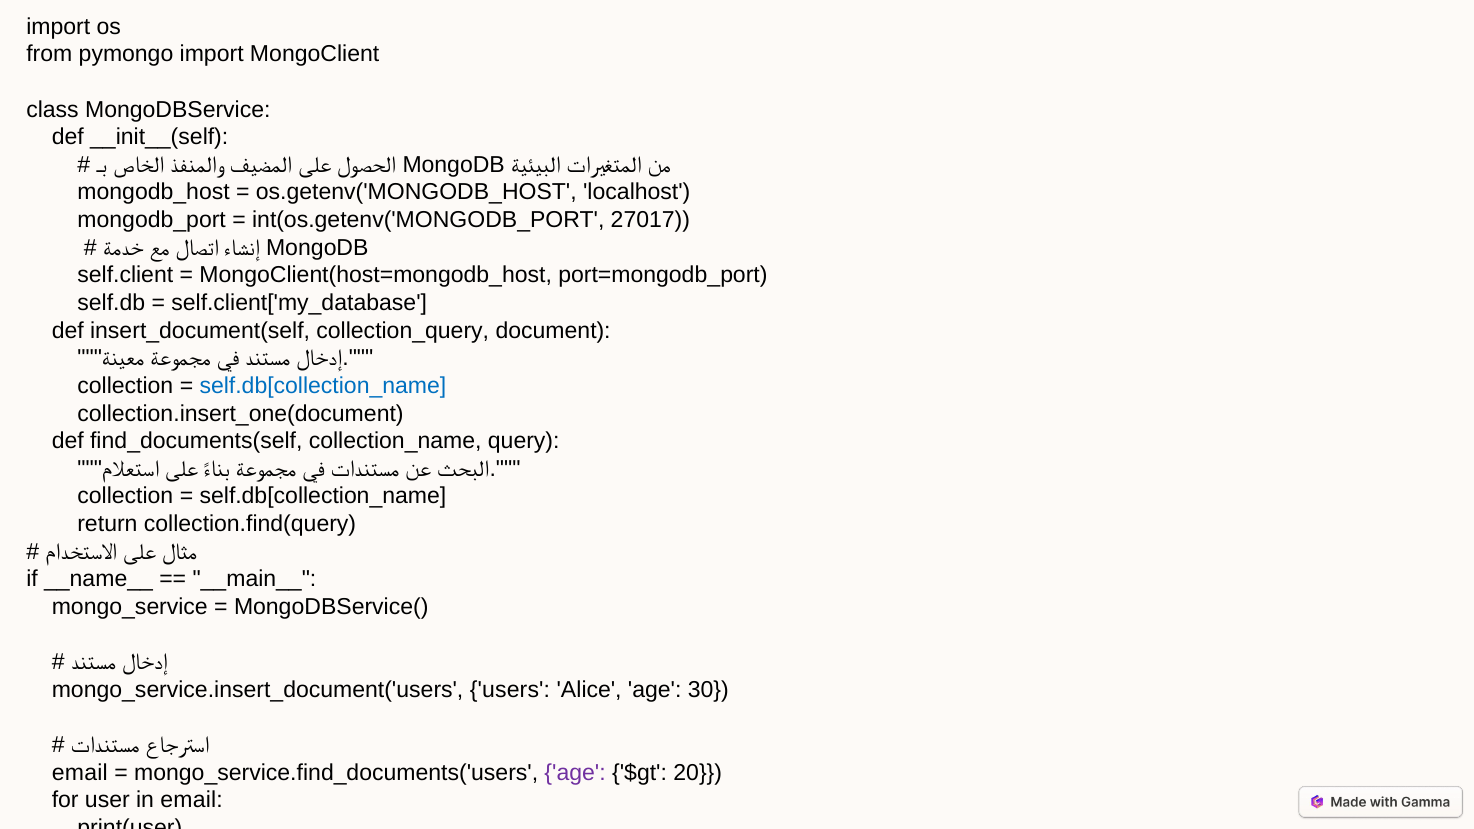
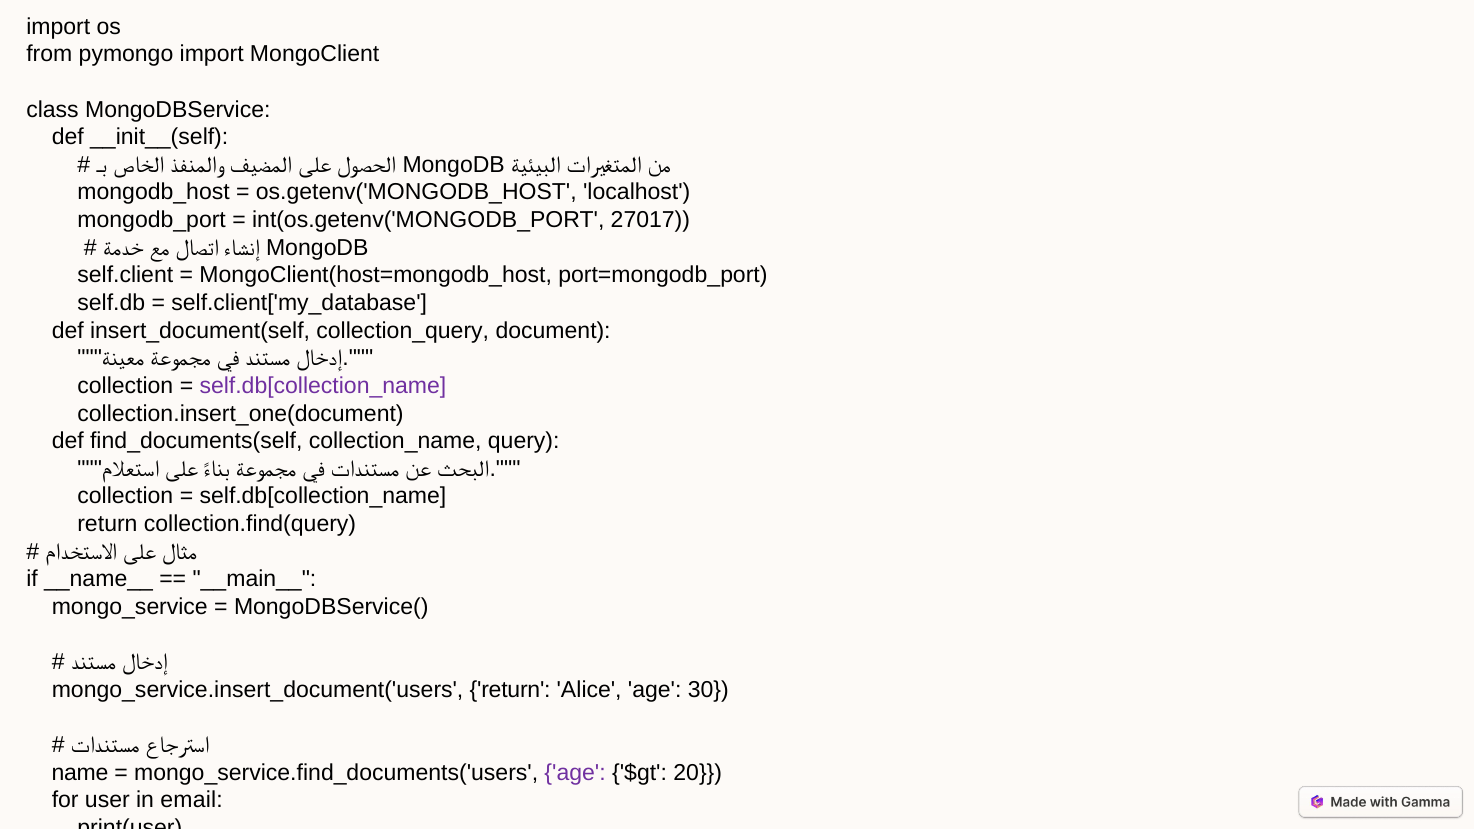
self.db[collection_name at (323, 386) colour: blue -> purple
mongo_service.insert_document('users users: users -> return
email at (80, 773): email -> name
